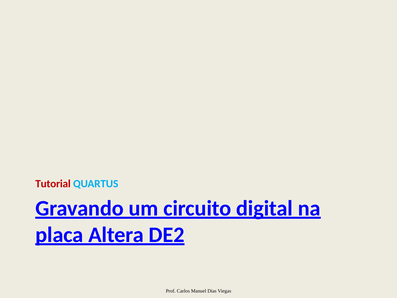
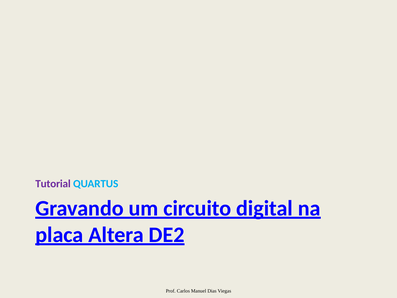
Tutorial colour: red -> purple
